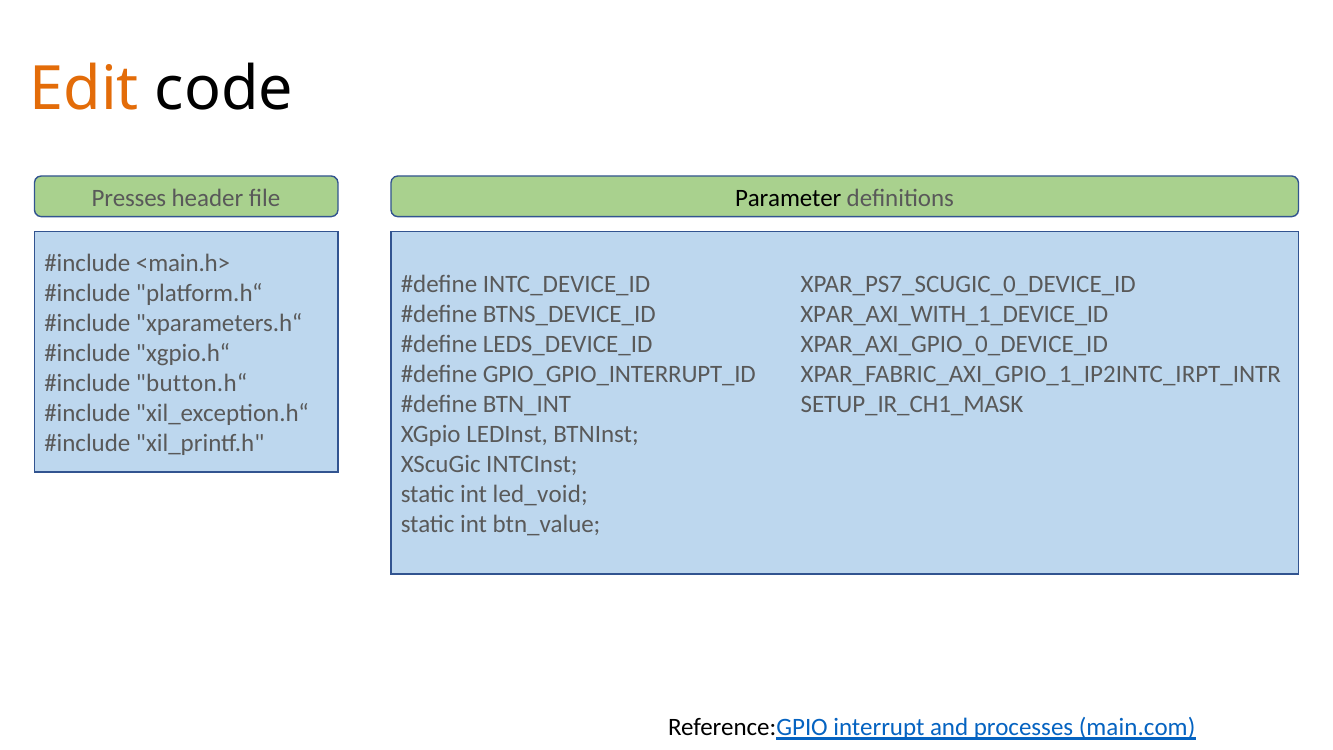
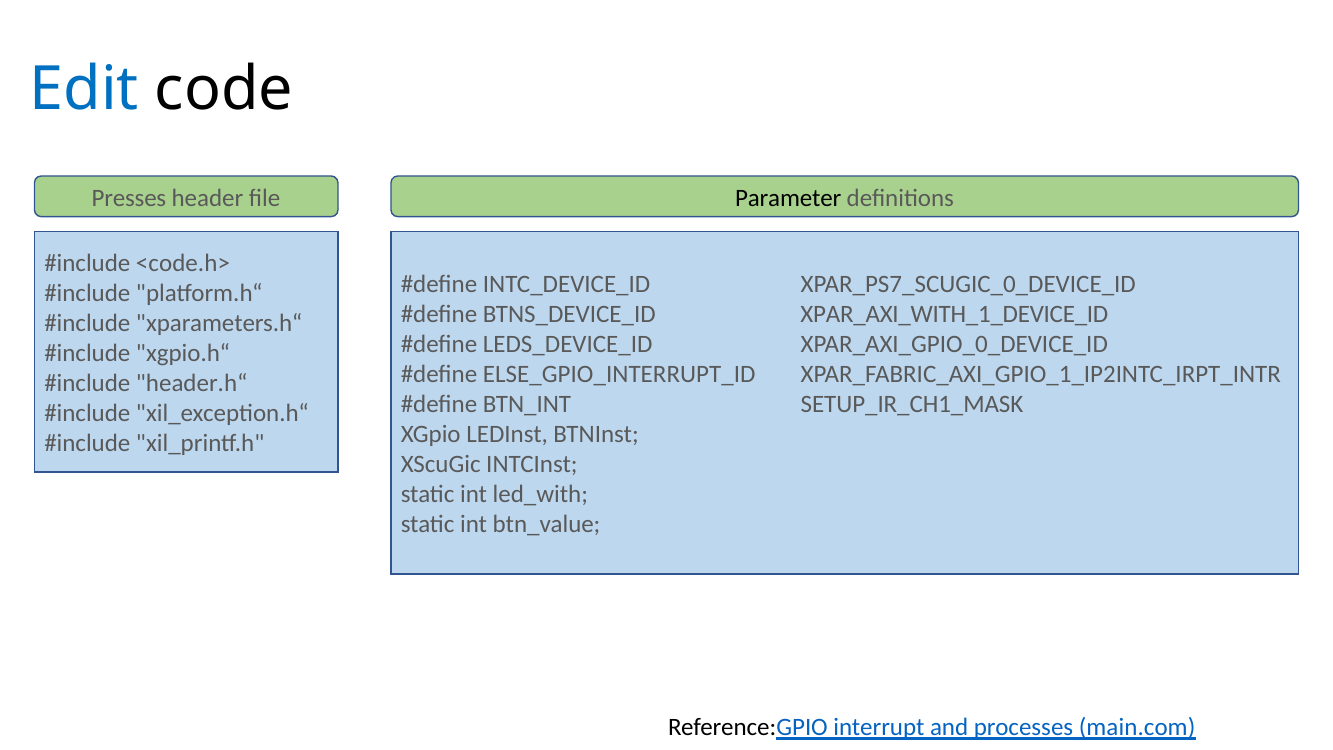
Edit colour: orange -> blue
<main.h>: <main.h> -> <code.h>
GPIO_GPIO_INTERRUPT_ID: GPIO_GPIO_INTERRUPT_ID -> ELSE_GPIO_INTERRUPT_ID
button.h“: button.h“ -> header.h“
led_void: led_void -> led_with
